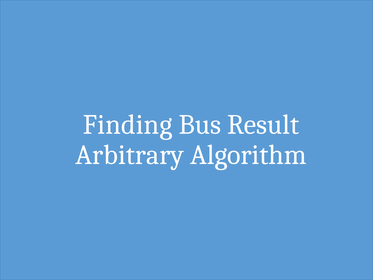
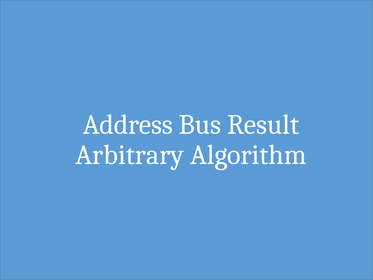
Finding: Finding -> Address
